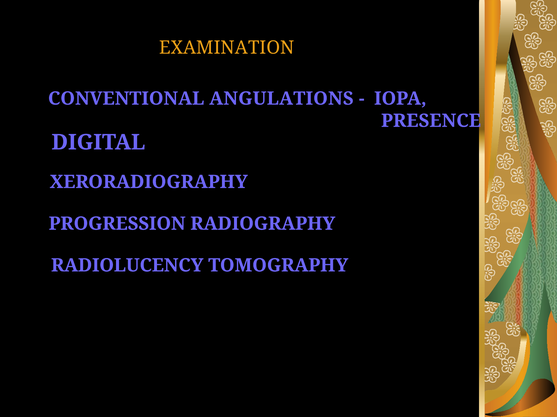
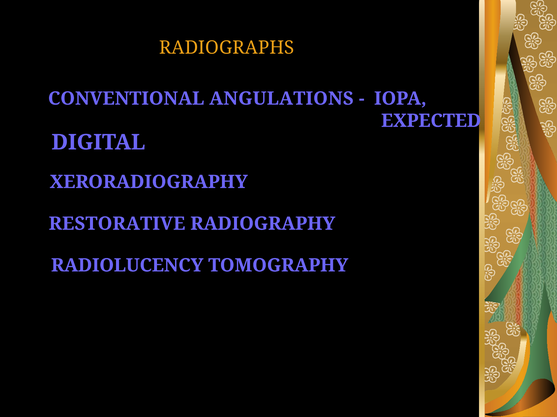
EXAMINATION: EXAMINATION -> RADIOGRAPHS
PRESENCE: PRESENCE -> EXPECTED
PROGRESSION: PROGRESSION -> RESTORATIVE
